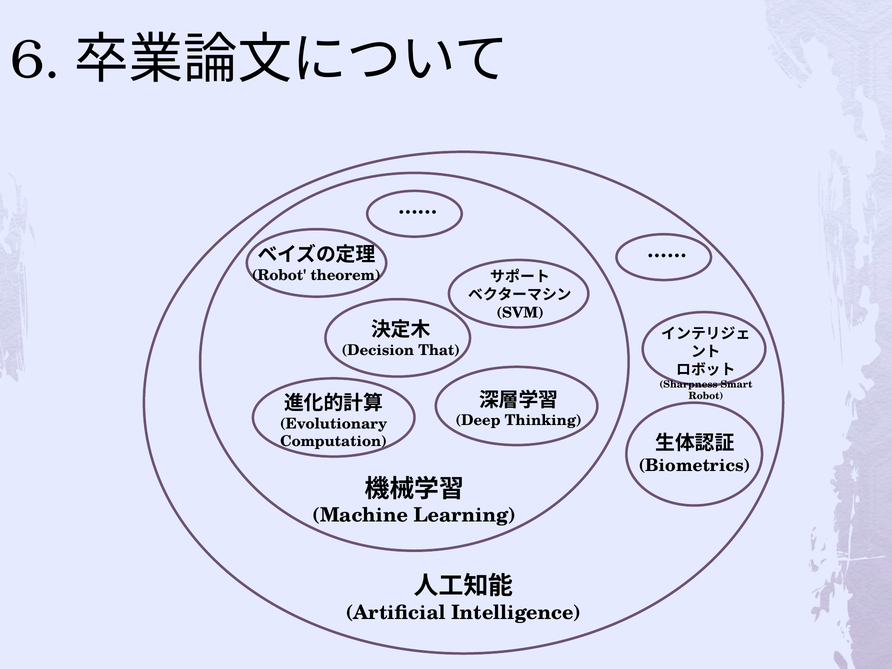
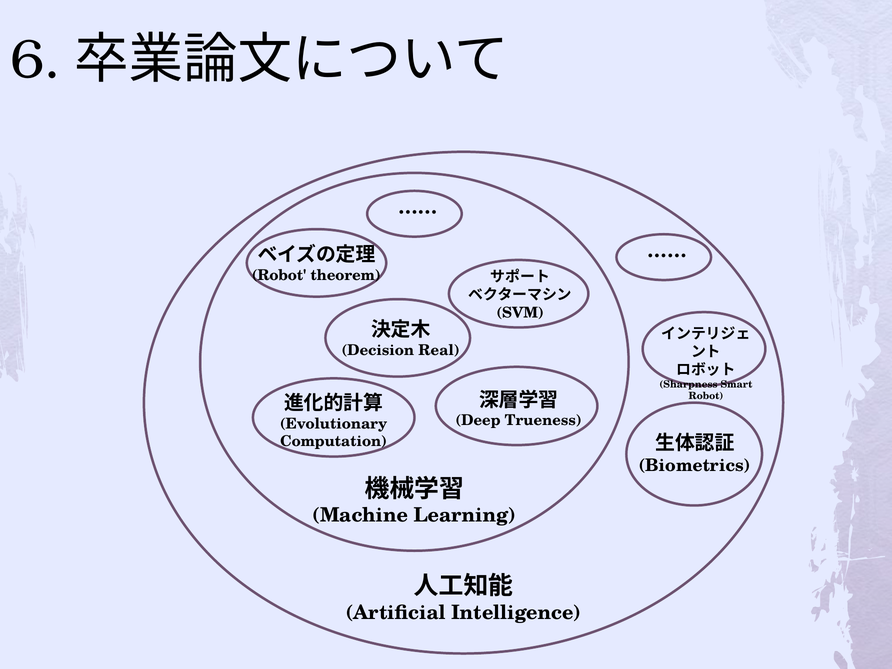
That: That -> Real
Thinking: Thinking -> Trueness
